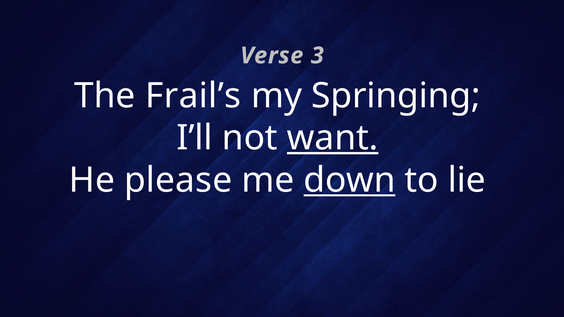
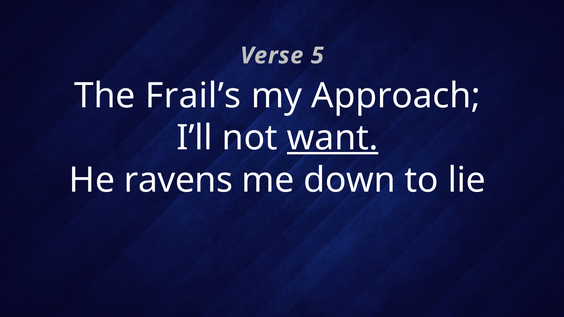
3: 3 -> 5
Springing: Springing -> Approach
please: please -> ravens
down underline: present -> none
